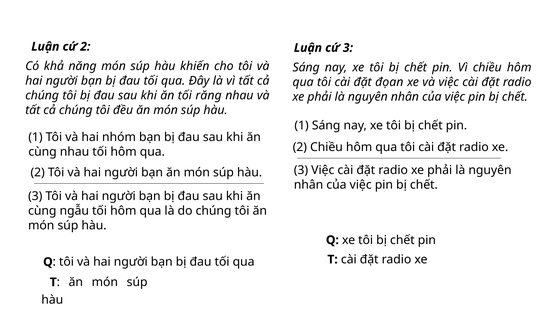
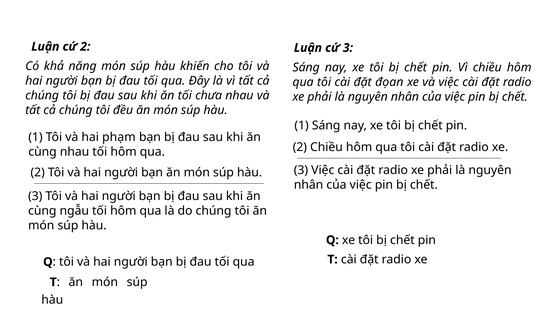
răng: răng -> chưa
nhóm: nhóm -> phạm
